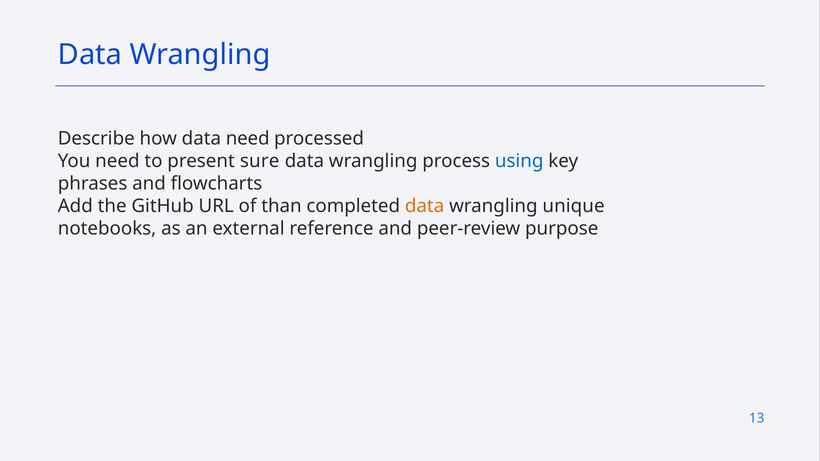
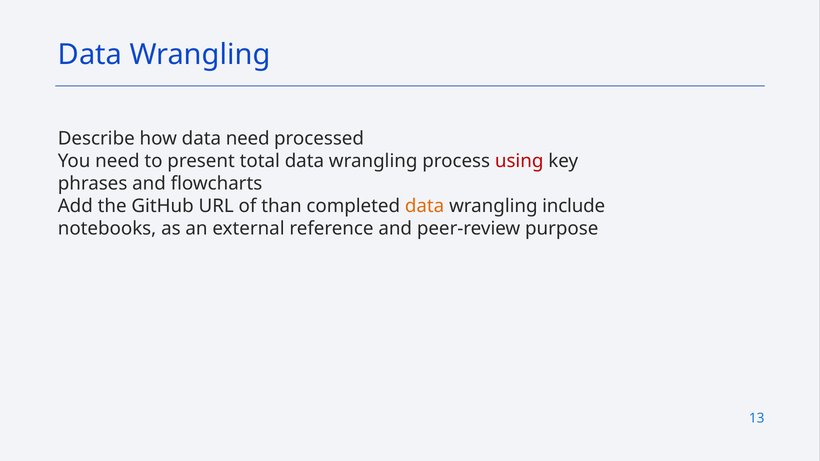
sure: sure -> total
using colour: blue -> red
unique: unique -> include
